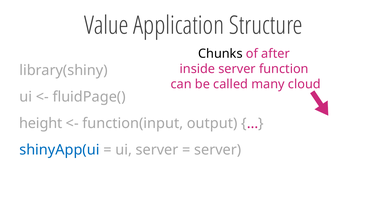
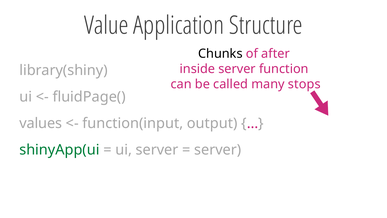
cloud: cloud -> stops
height: height -> values
shinyApp(ui colour: blue -> green
